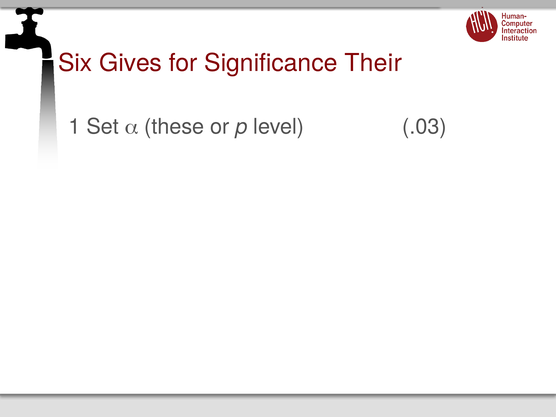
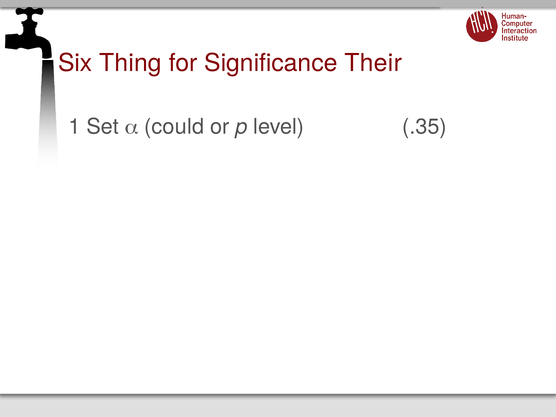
Gives: Gives -> Thing
these: these -> could
.03: .03 -> .35
